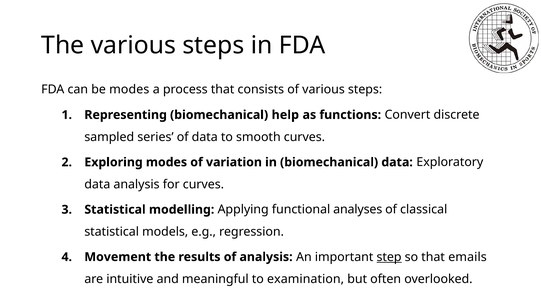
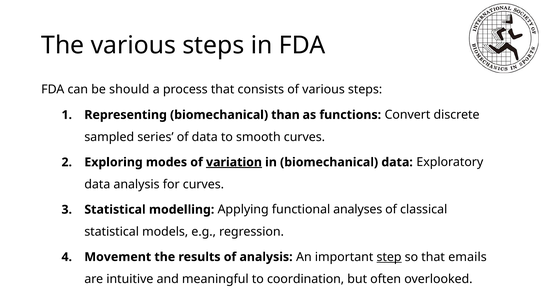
be modes: modes -> should
help: help -> than
variation underline: none -> present
examination: examination -> coordination
